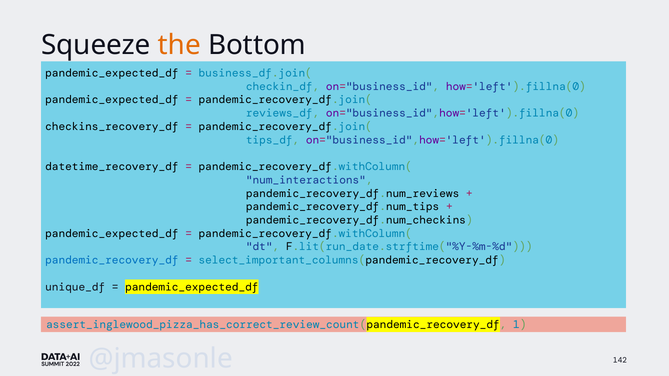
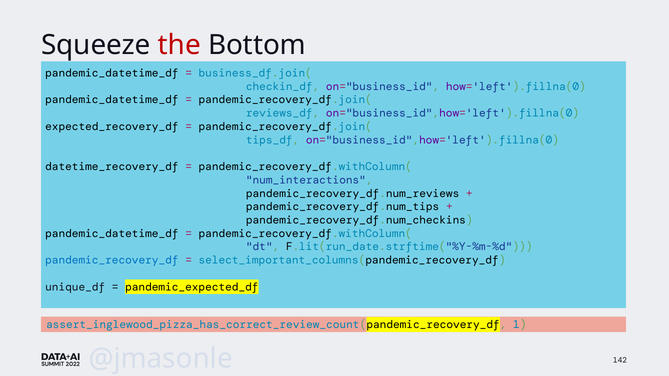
the colour: orange -> red
pandemic_expected_df at (112, 73): pandemic_expected_df -> pandemic_datetime_df
pandemic_expected_df at (112, 100): pandemic_expected_df -> pandemic_datetime_df
checkins_recovery_df: checkins_recovery_df -> expected_recovery_df
pandemic_expected_df at (112, 234): pandemic_expected_df -> pandemic_datetime_df
